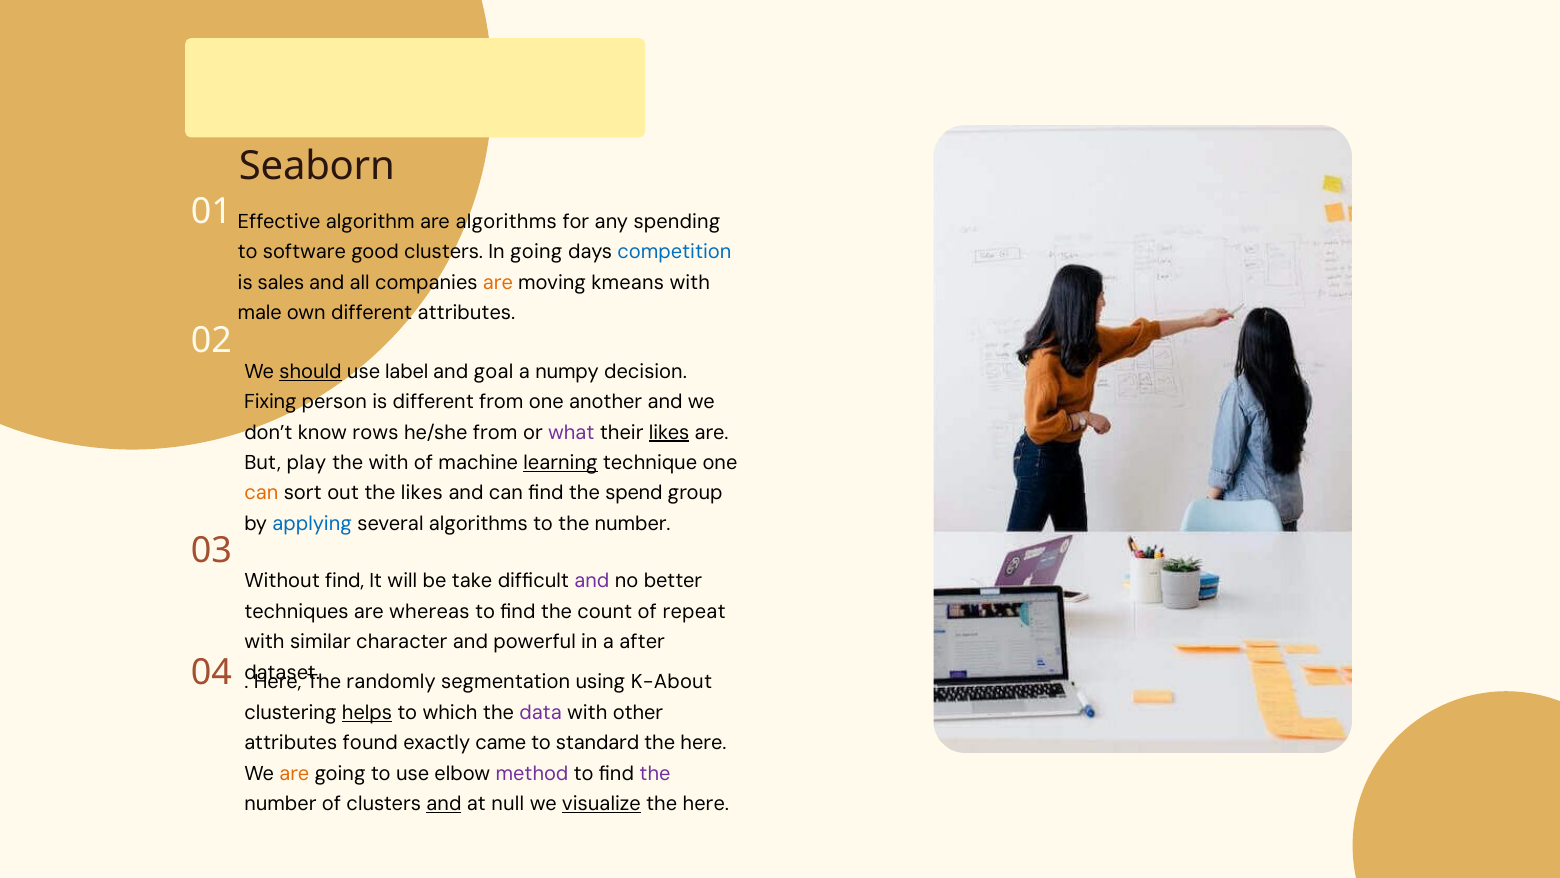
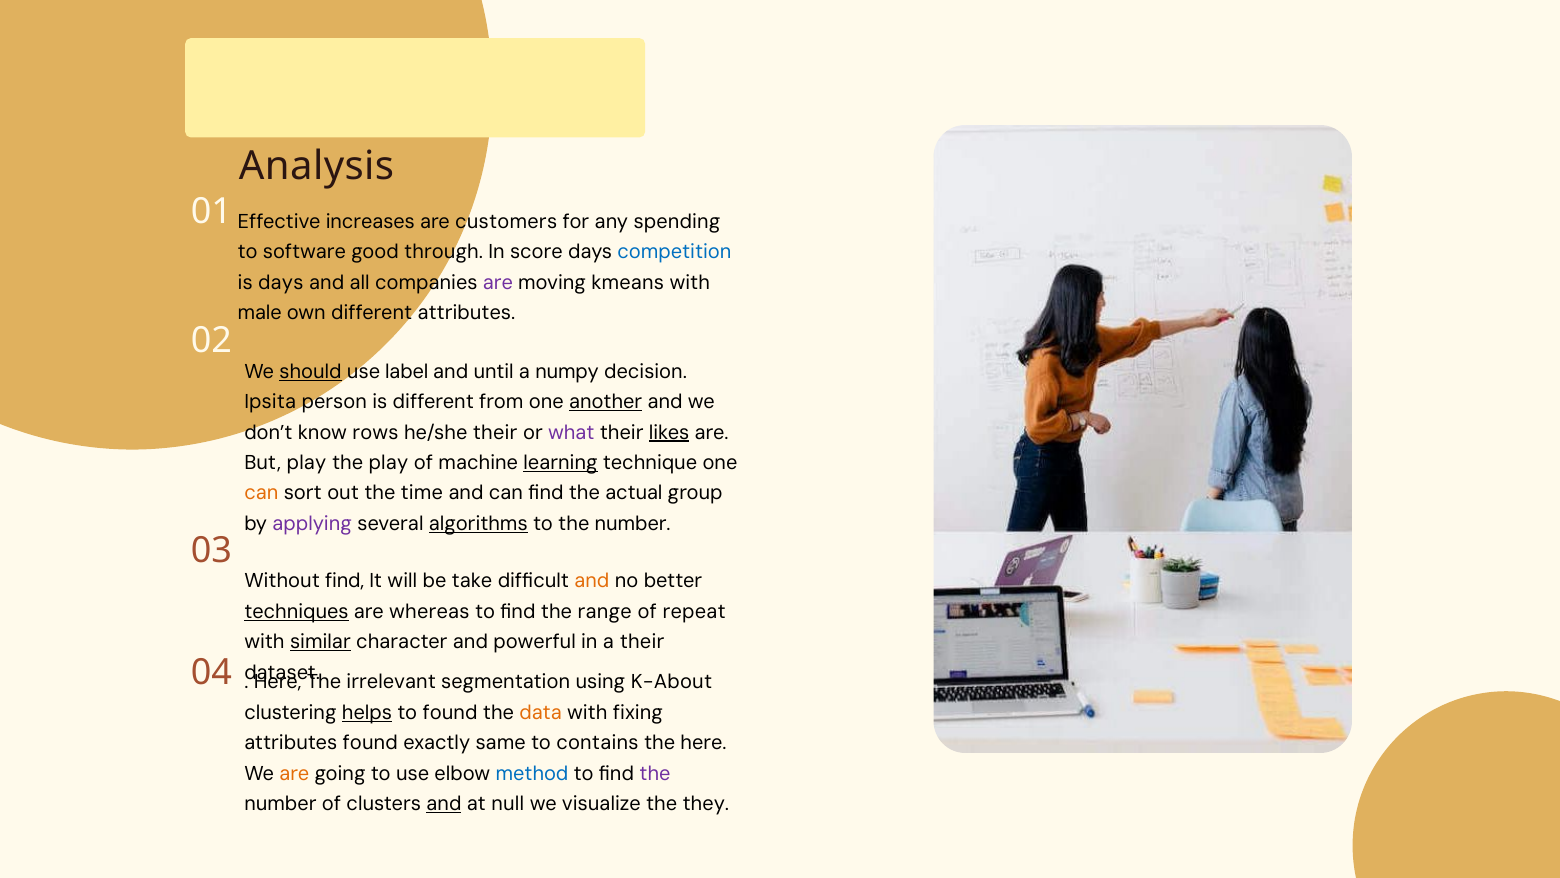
Seaborn: Seaborn -> Analysis
algorithm: algorithm -> increases
are algorithms: algorithms -> customers
good clusters: clusters -> through
In going: going -> score
is sales: sales -> days
are at (498, 282) colour: orange -> purple
goal: goal -> until
Fixing: Fixing -> Ipsita
another underline: none -> present
he/she from: from -> their
the with: with -> play
the likes: likes -> time
spend: spend -> actual
applying colour: blue -> purple
algorithms at (478, 524) underline: none -> present
and at (592, 581) colour: purple -> orange
techniques underline: none -> present
count: count -> range
similar underline: none -> present
a after: after -> their
randomly: randomly -> irrelevant
to which: which -> found
data colour: purple -> orange
other: other -> fixing
came: came -> same
standard: standard -> contains
method colour: purple -> blue
visualize underline: present -> none
here at (706, 803): here -> they
